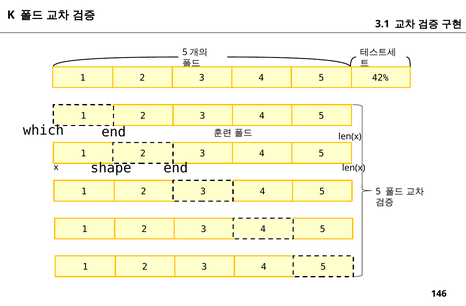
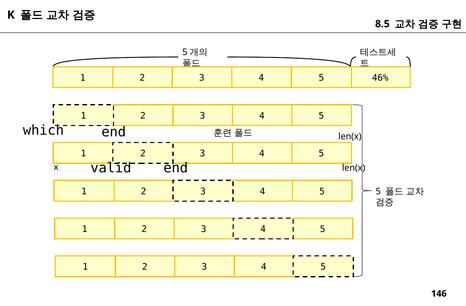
3.1: 3.1 -> 8.5
42%: 42% -> 46%
shape: shape -> valid
